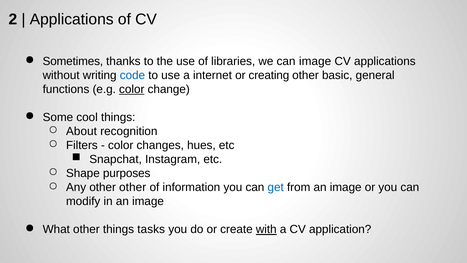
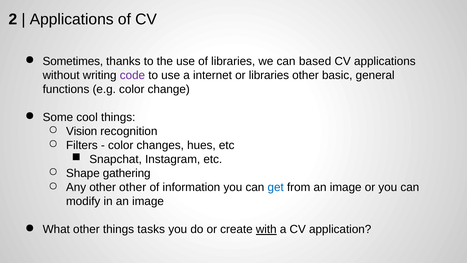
can image: image -> based
code colour: blue -> purple
or creating: creating -> libraries
color at (132, 89) underline: present -> none
About: About -> Vision
purposes: purposes -> gathering
